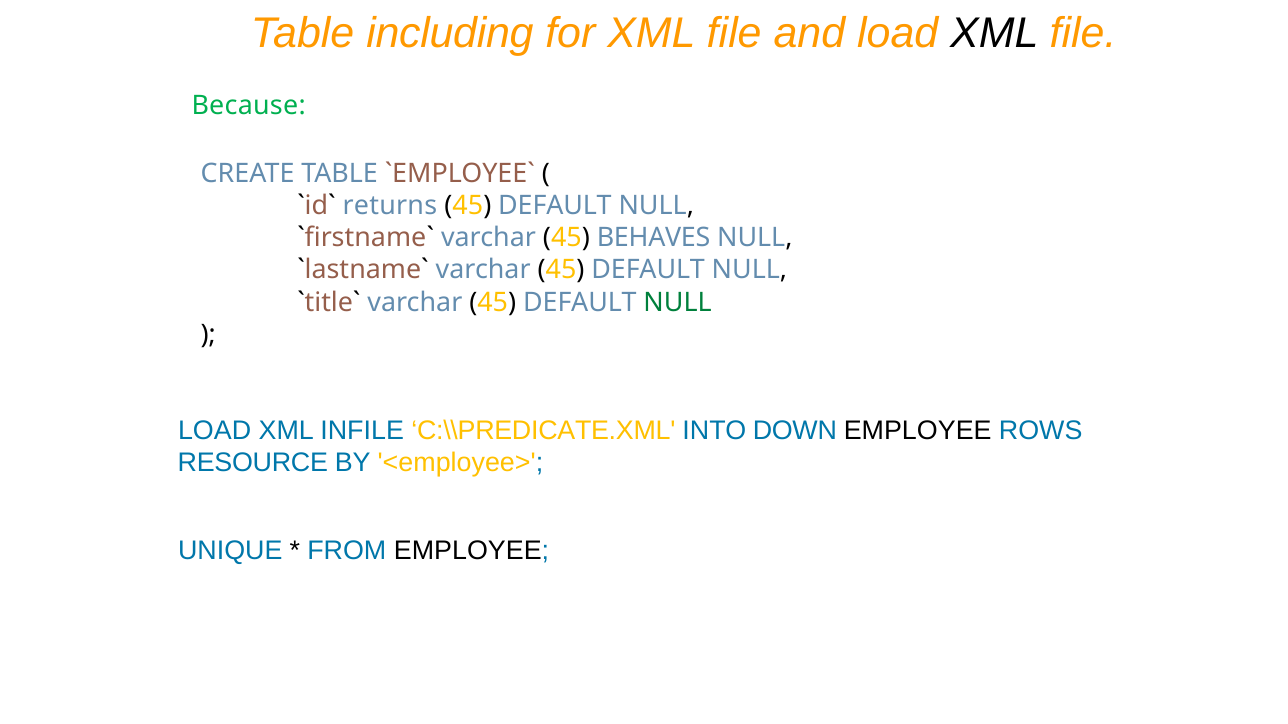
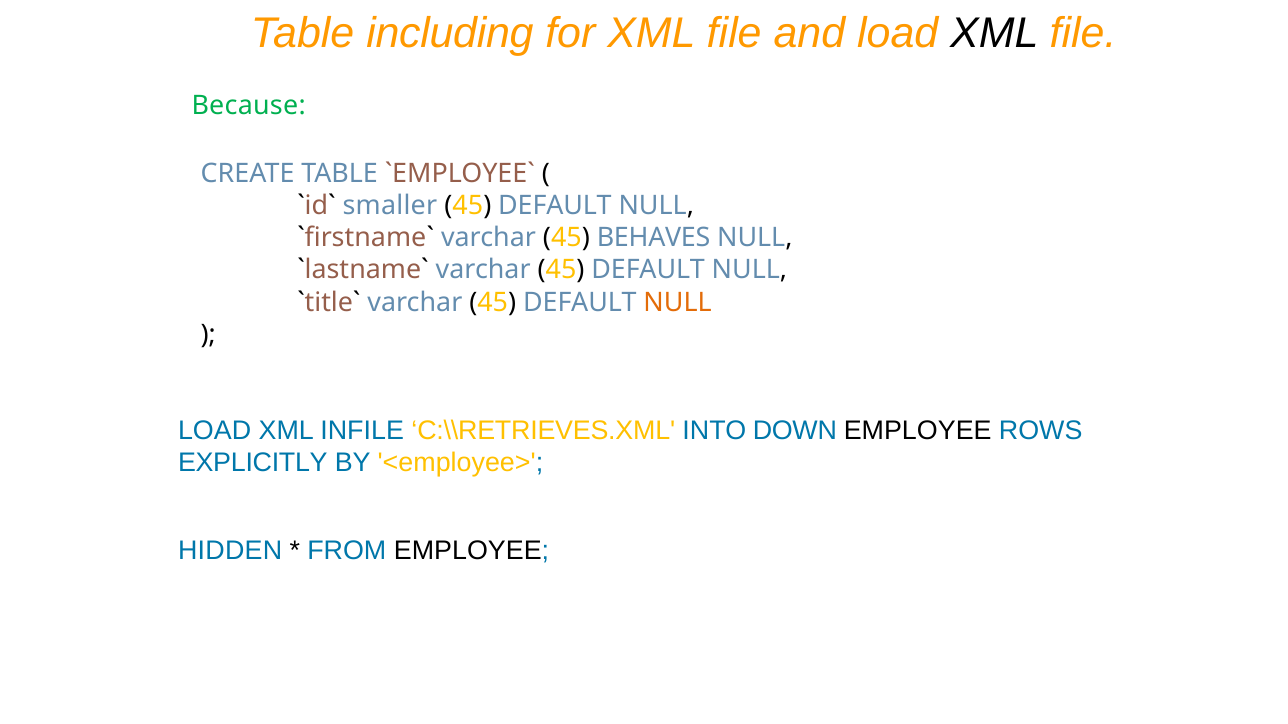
returns: returns -> smaller
NULL at (678, 302) colour: green -> orange
C:\\PREDICATE.XML: C:\\PREDICATE.XML -> C:\\RETRIEVES.XML
RESOURCE: RESOURCE -> EXPLICITLY
UNIQUE: UNIQUE -> HIDDEN
